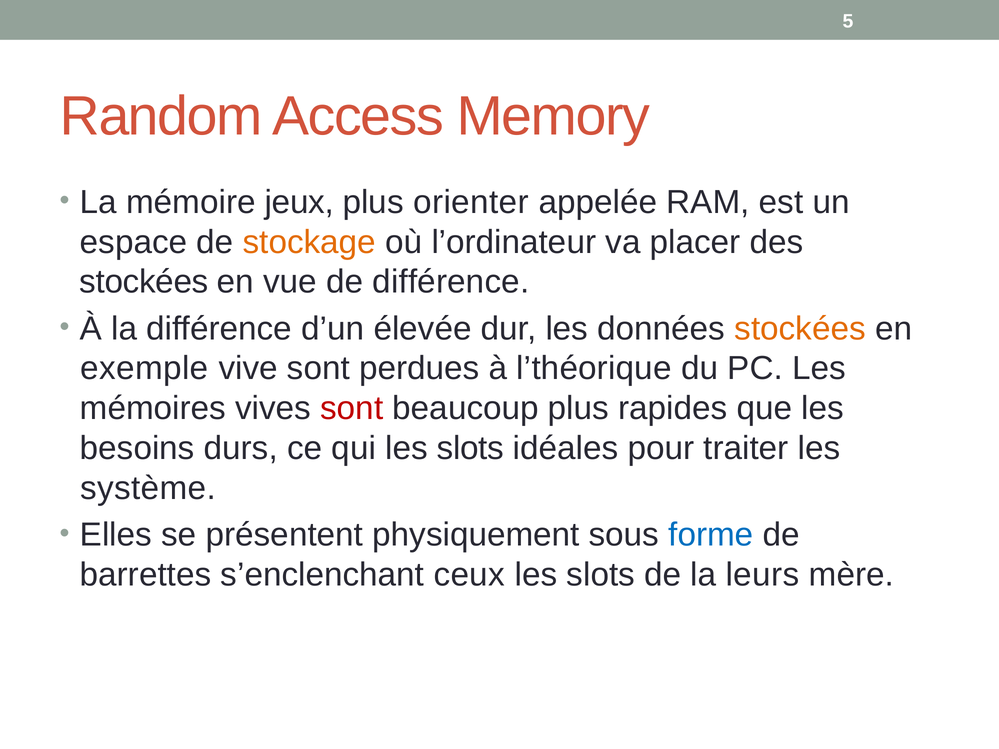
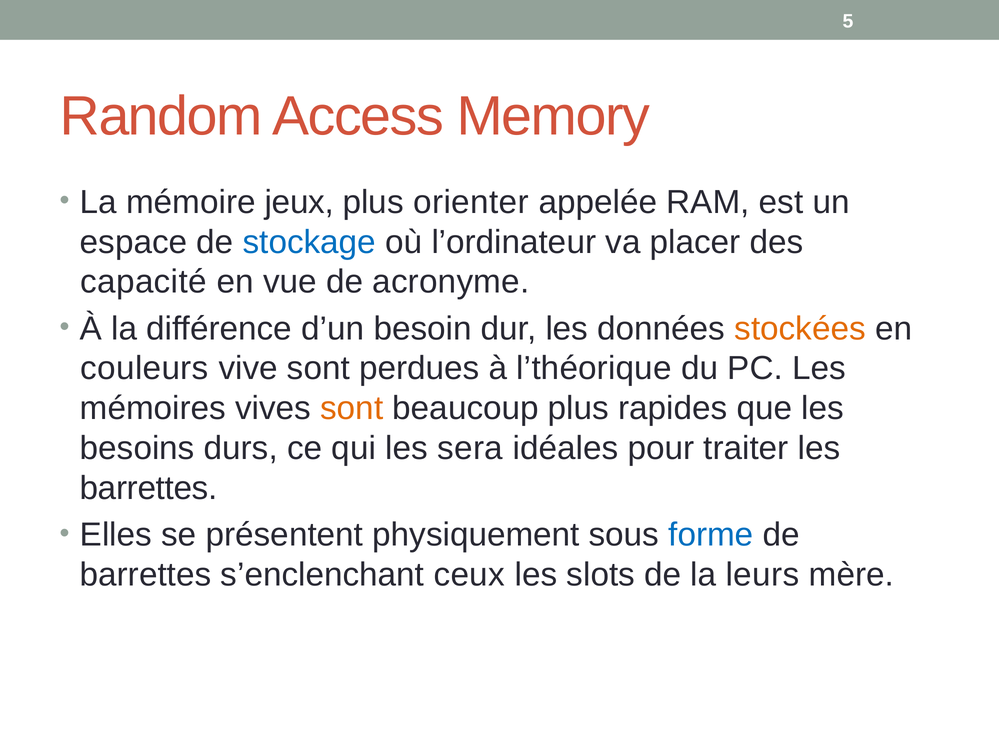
stockage colour: orange -> blue
stockées at (144, 282): stockées -> capacité
de différence: différence -> acronyme
élevée: élevée -> besoin
exemple: exemple -> couleurs
sont at (352, 409) colour: red -> orange
qui les slots: slots -> sera
système at (148, 489): système -> barrettes
